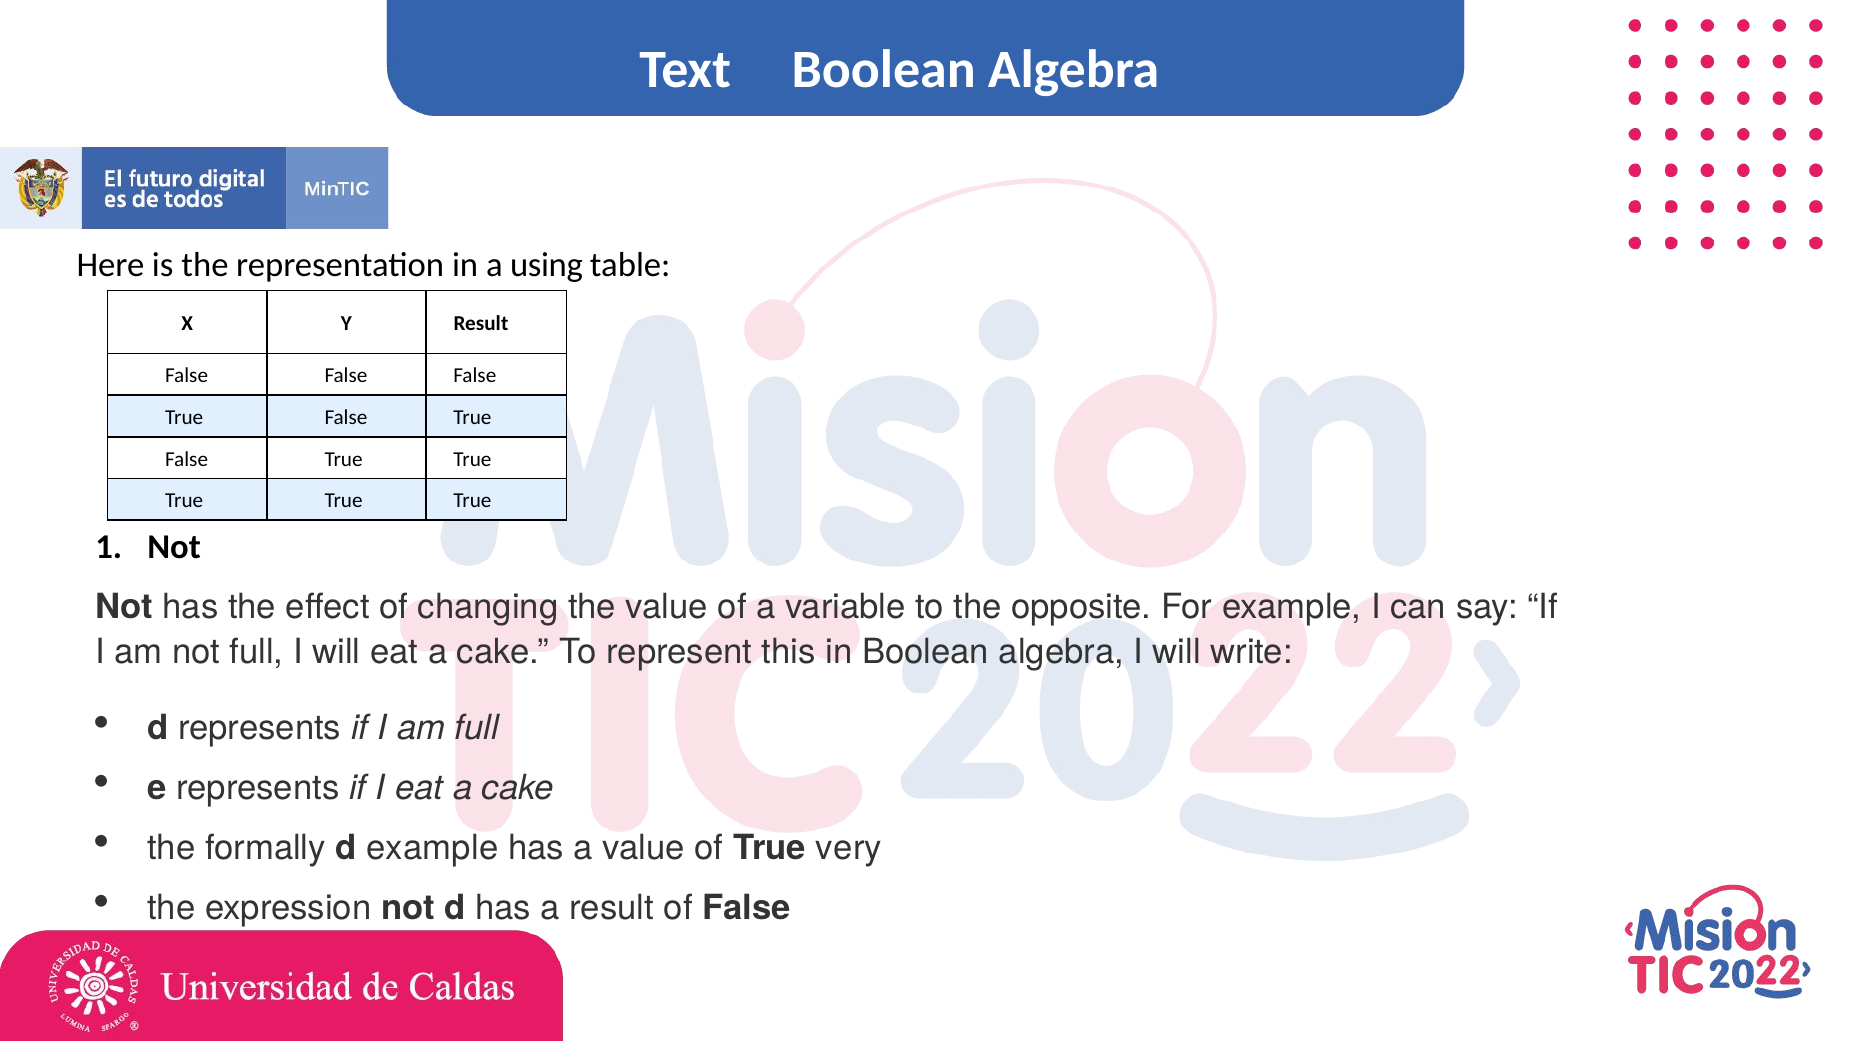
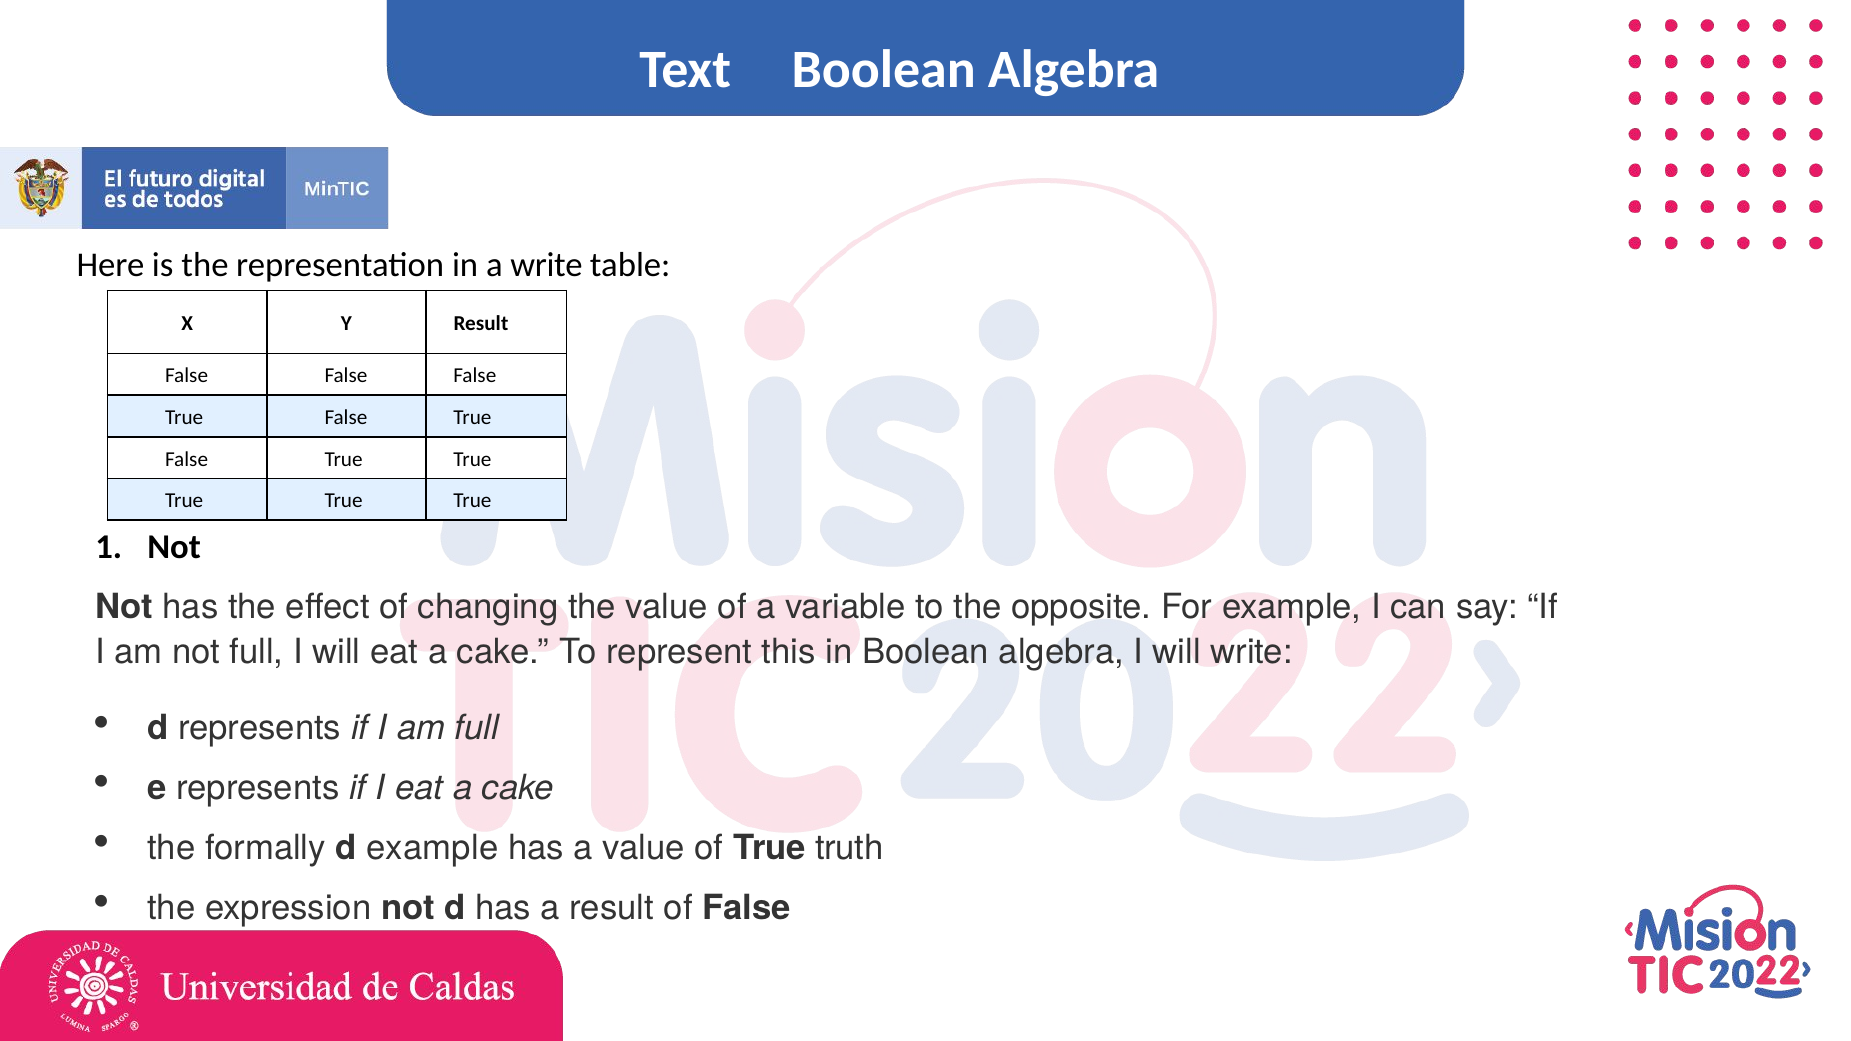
a using: using -> write
very: very -> truth
